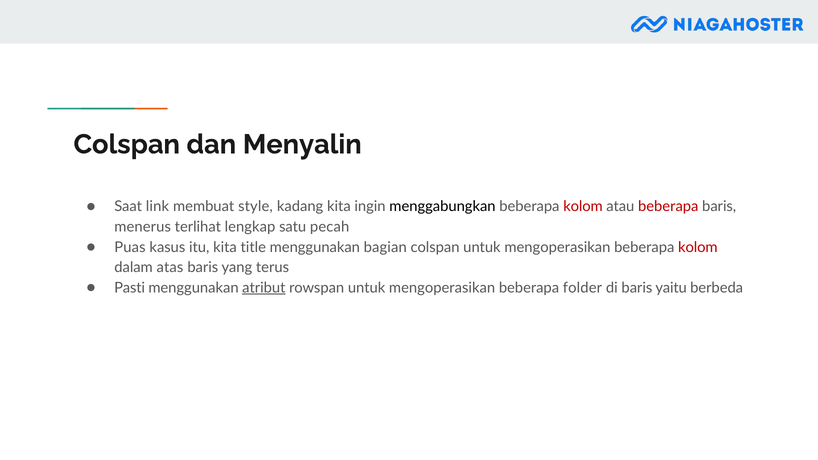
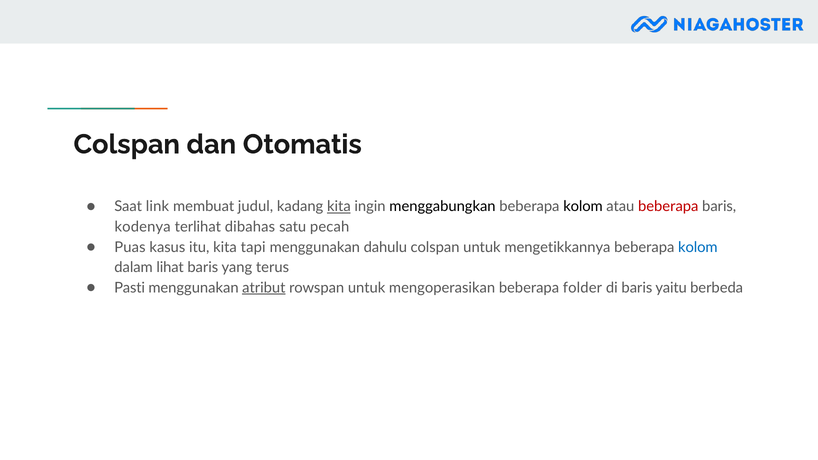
Menyalin: Menyalin -> Otomatis
style: style -> judul
kita at (339, 207) underline: none -> present
kolom at (583, 207) colour: red -> black
menerus: menerus -> kodenya
lengkap: lengkap -> dibahas
title: title -> tapi
bagian: bagian -> dahulu
colspan untuk mengoperasikan: mengoperasikan -> mengetikkannya
kolom at (698, 247) colour: red -> blue
atas: atas -> lihat
